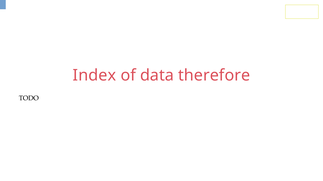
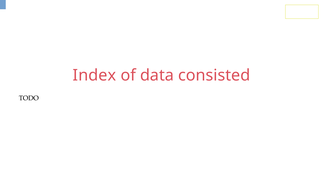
therefore: therefore -> consisted
